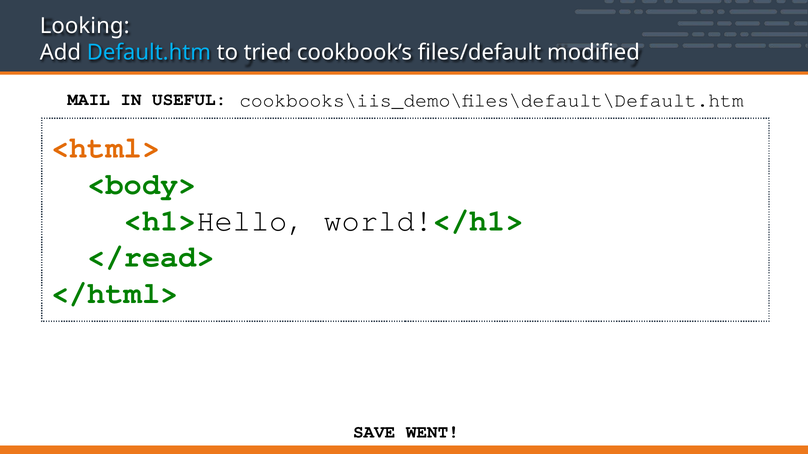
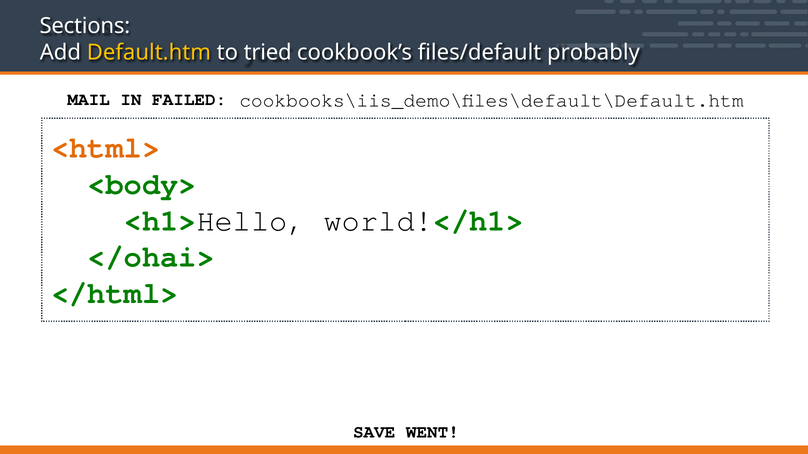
Looking: Looking -> Sections
Default.htm colour: light blue -> yellow
modified: modified -> probably
USEFUL: USEFUL -> FAILED
</read>: </read> -> </ohai>
